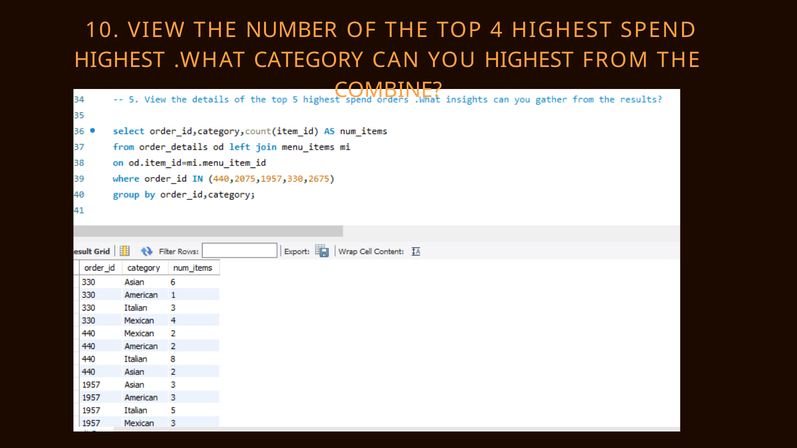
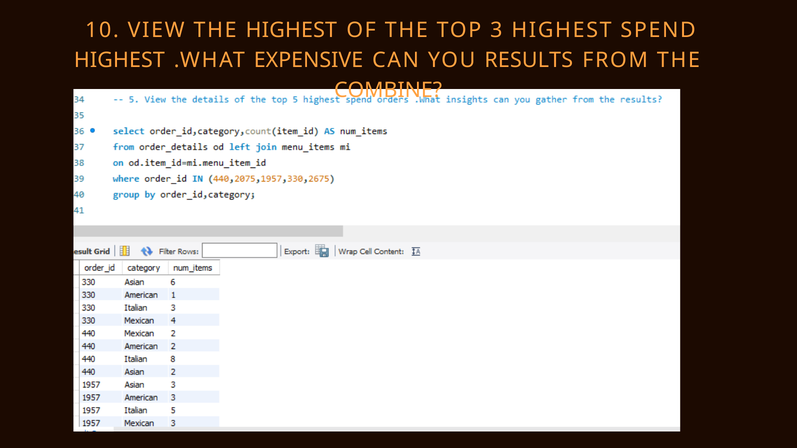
THE NUMBER: NUMBER -> HIGHEST
4: 4 -> 3
CATEGORY: CATEGORY -> EXPENSIVE
YOU HIGHEST: HIGHEST -> RESULTS
